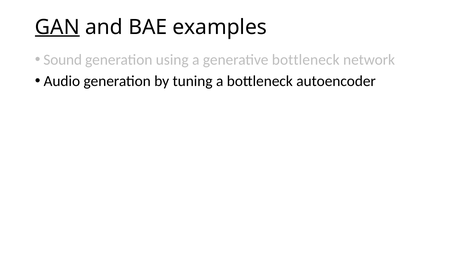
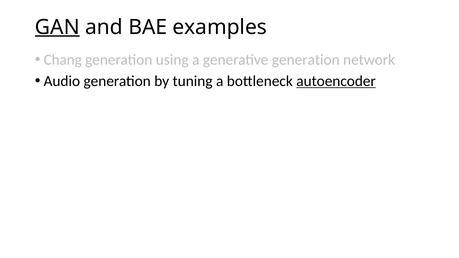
Sound: Sound -> Chang
generative bottleneck: bottleneck -> generation
autoencoder underline: none -> present
